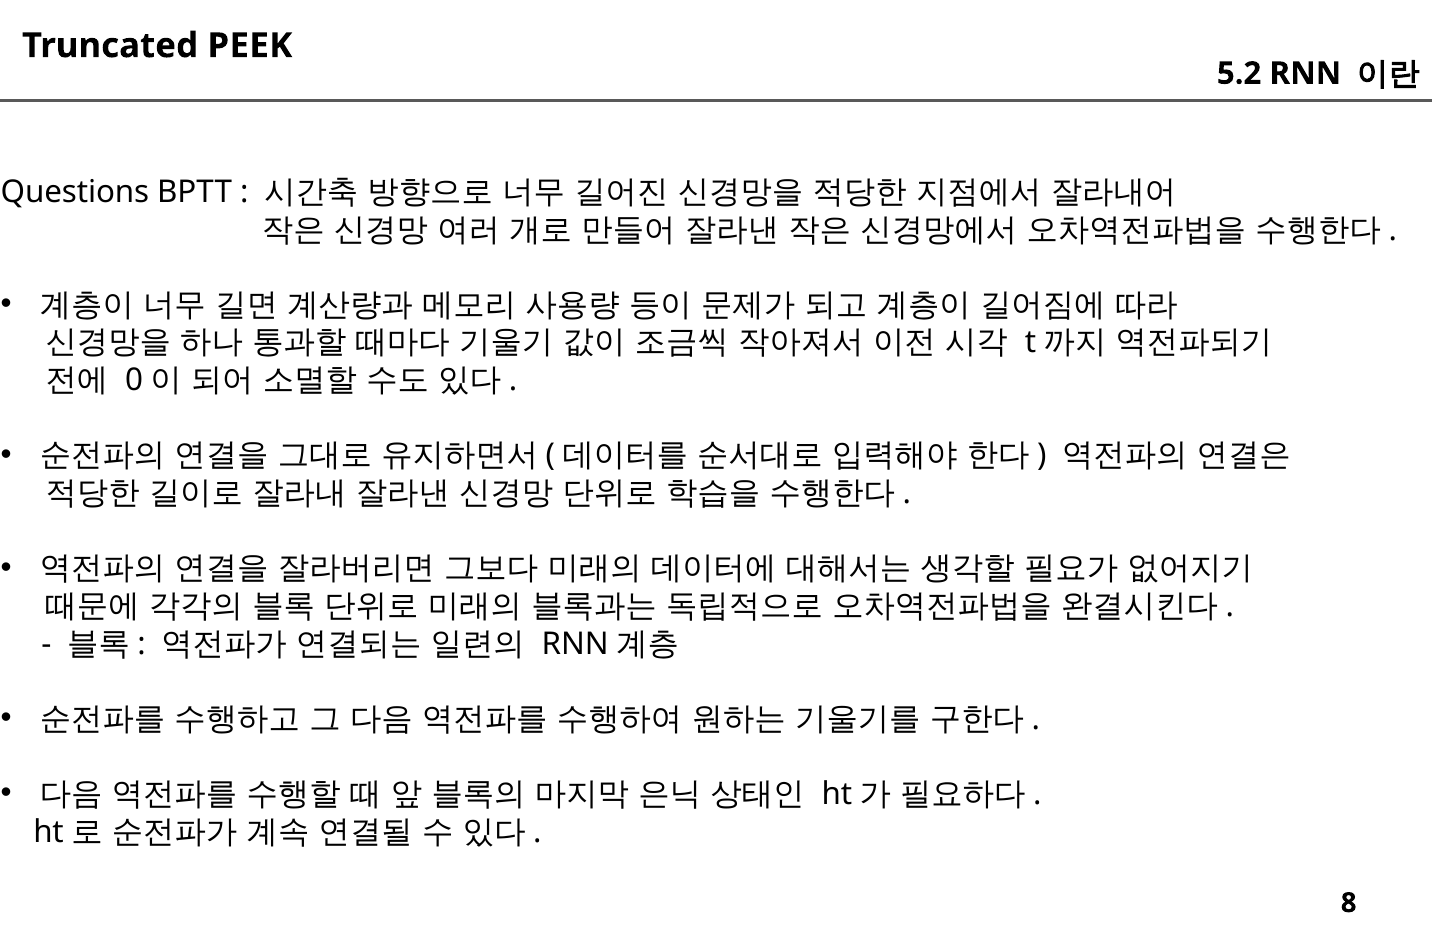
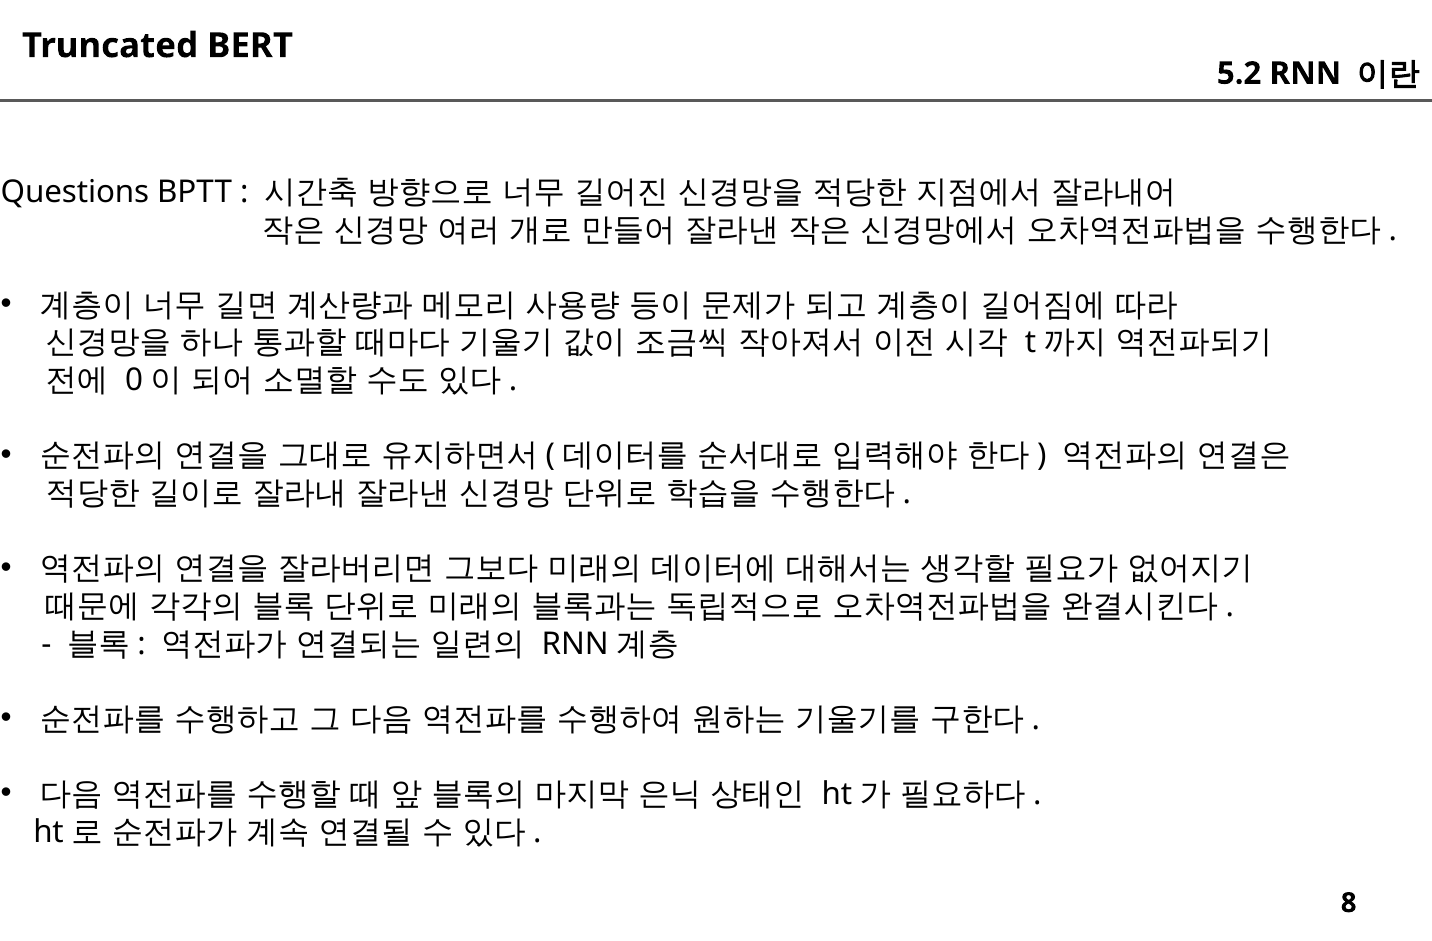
PEEK: PEEK -> BERT
